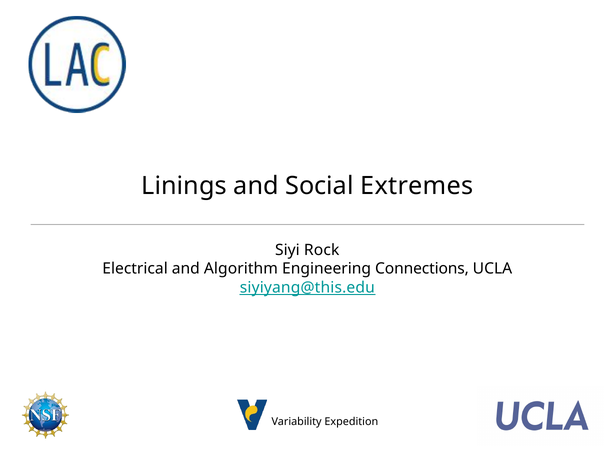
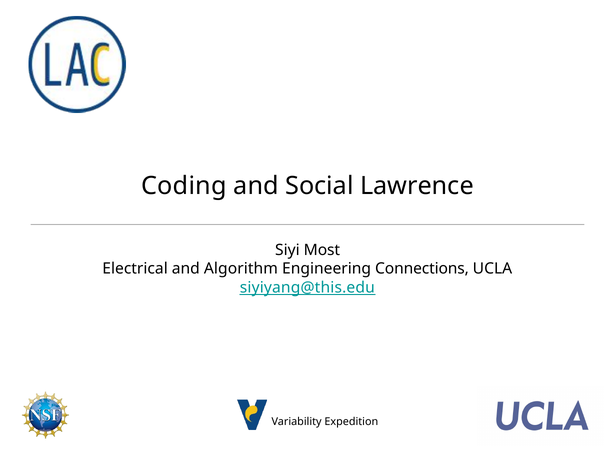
Linings: Linings -> Coding
Extremes: Extremes -> Lawrence
Rock: Rock -> Most
